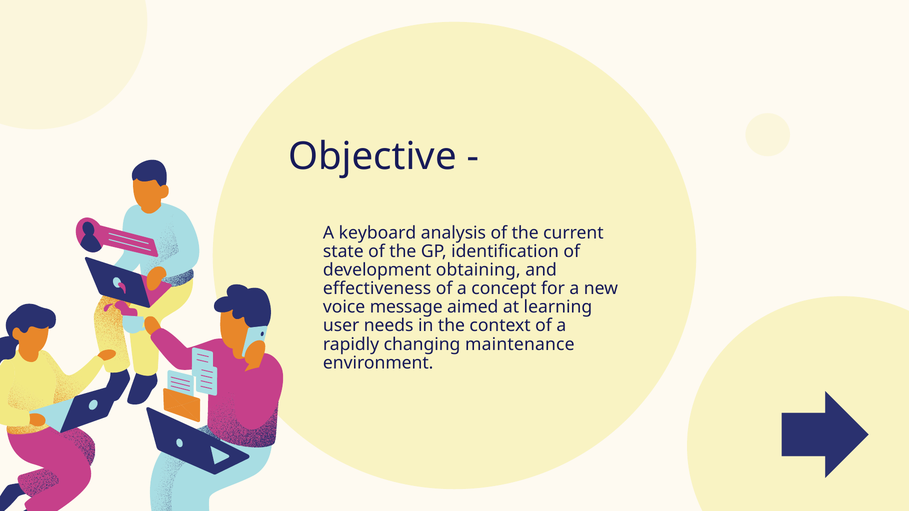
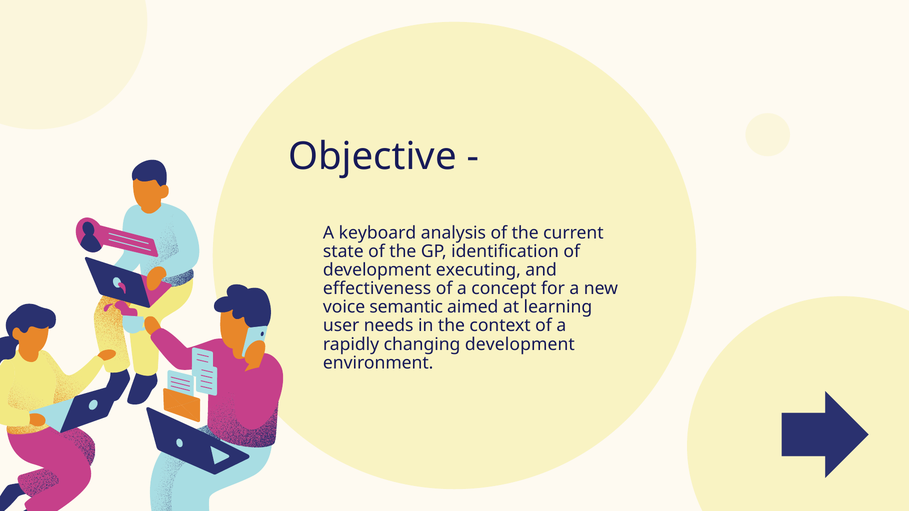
obtaining: obtaining -> executing
message: message -> semantic
changing maintenance: maintenance -> development
